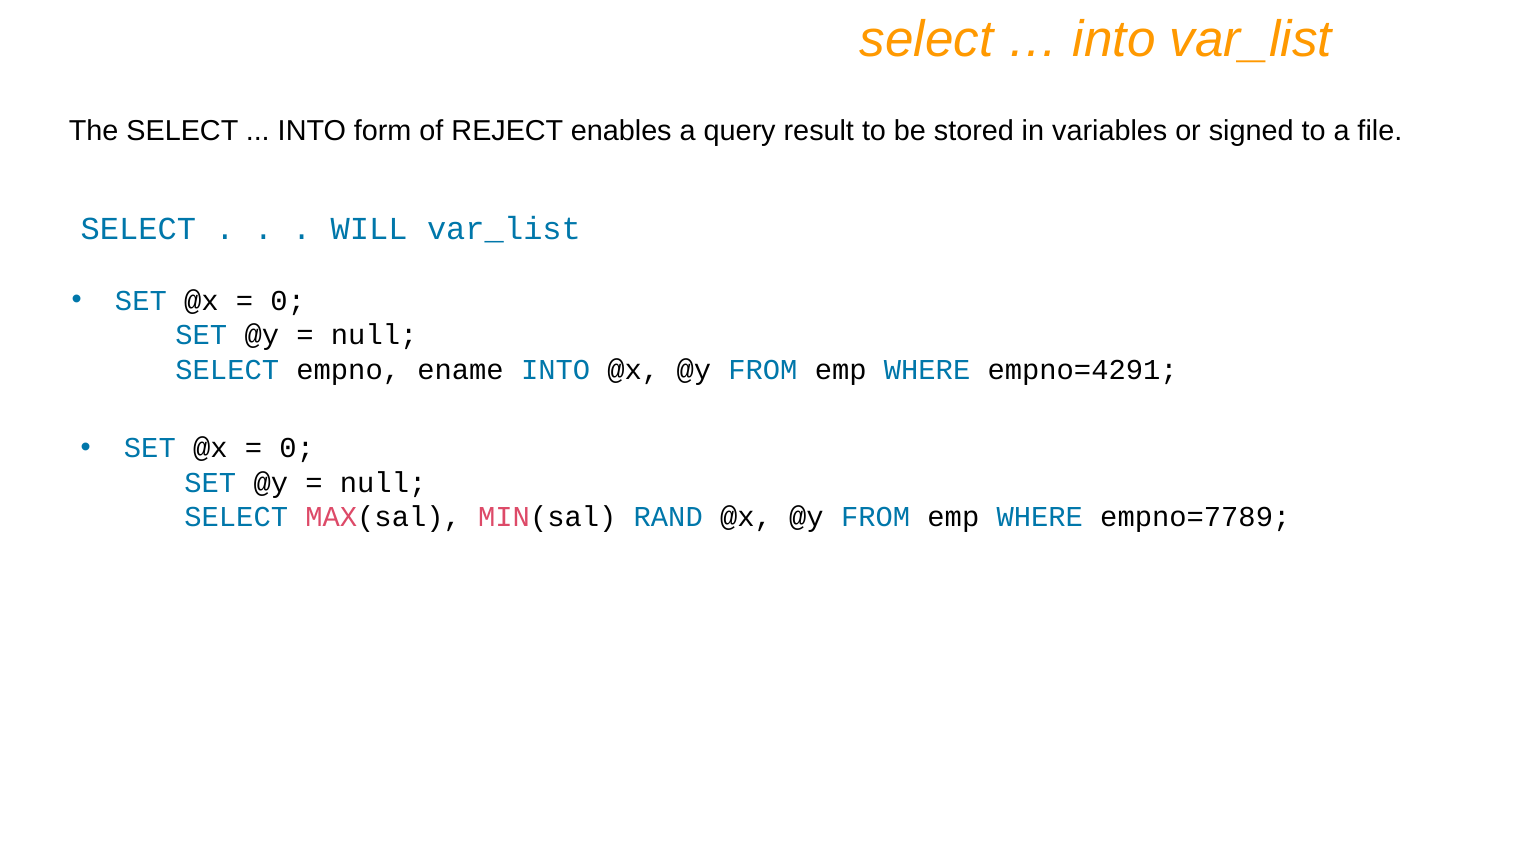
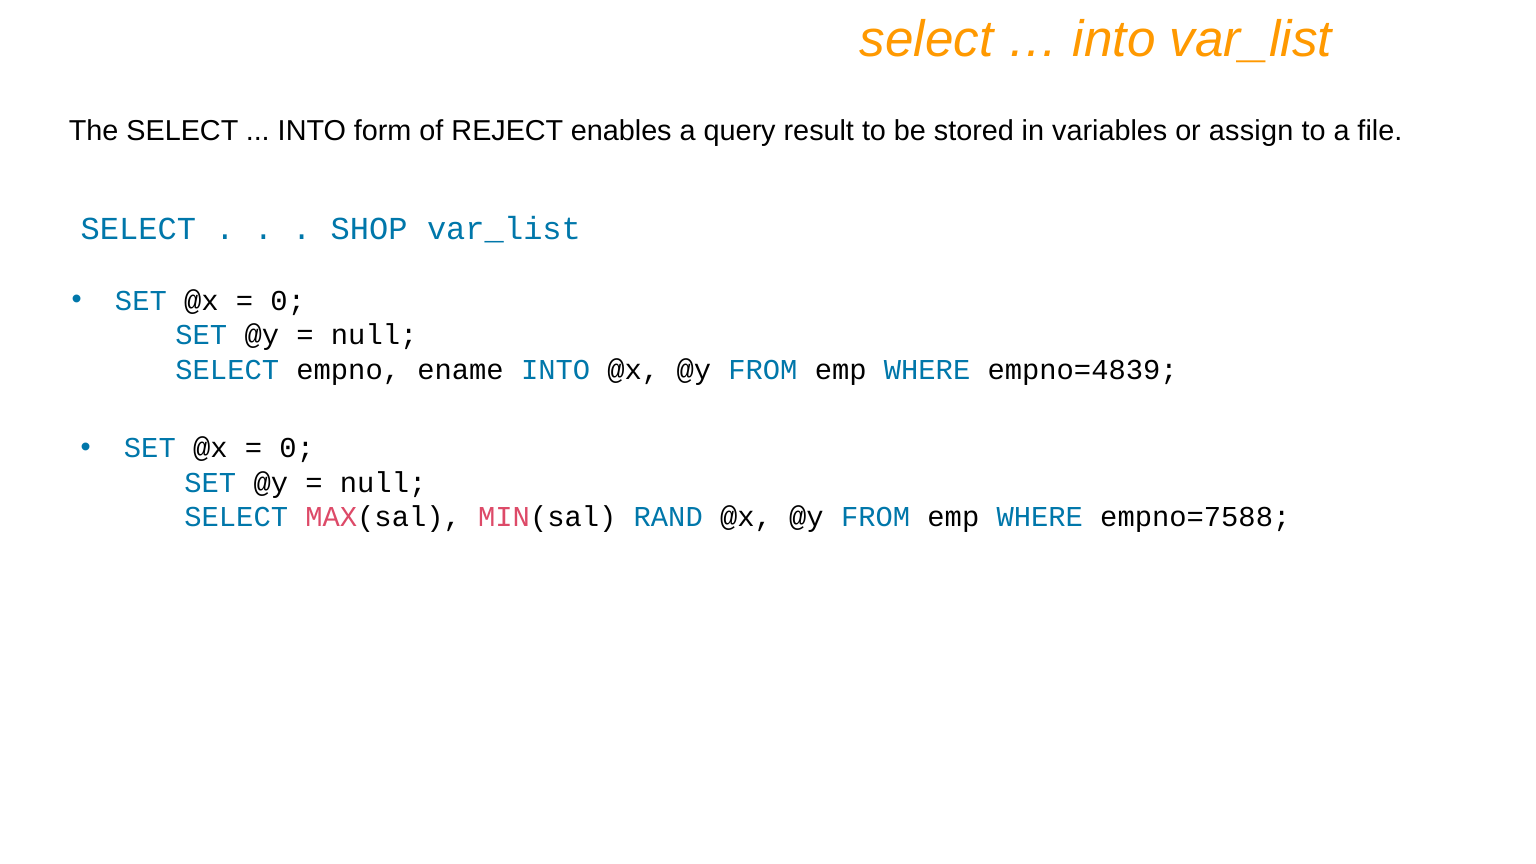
signed: signed -> assign
WILL: WILL -> SHOP
empno=4291: empno=4291 -> empno=4839
empno=7789: empno=7789 -> empno=7588
